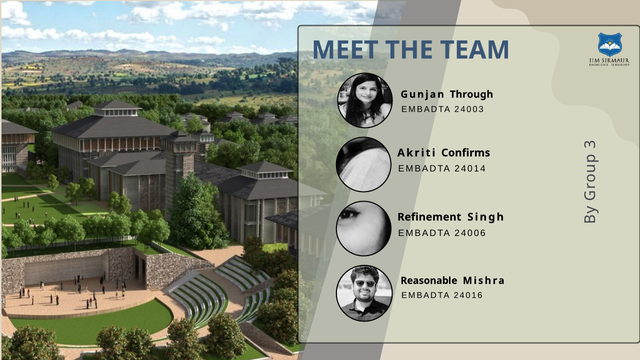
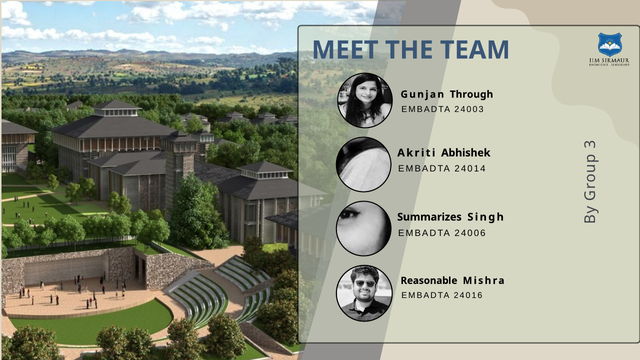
Confirms: Confirms -> Abhishek
Refinement: Refinement -> Summarizes
